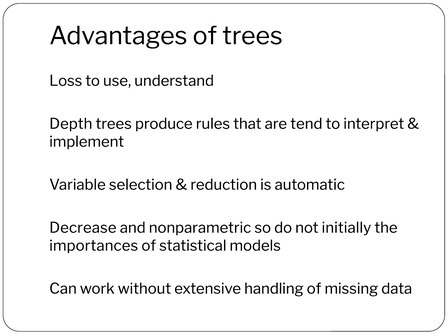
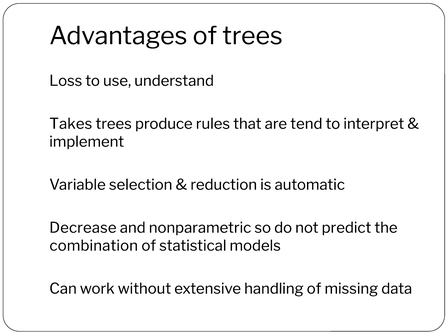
Depth: Depth -> Takes
initially: initially -> predict
importances: importances -> combination
